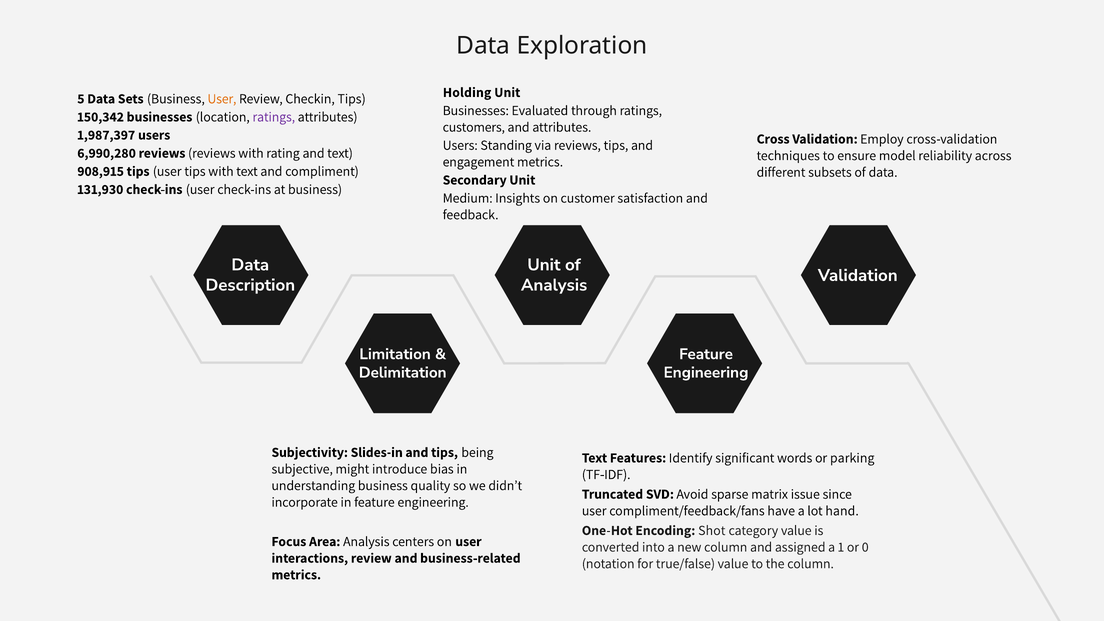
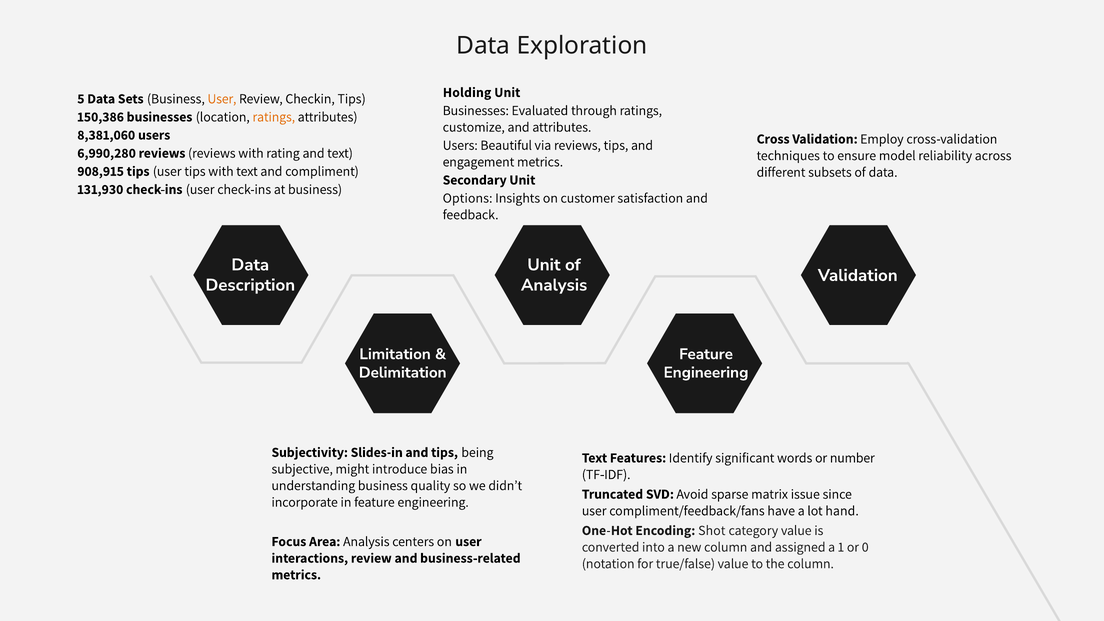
150,342: 150,342 -> 150,386
ratings at (274, 117) colour: purple -> orange
customers: customers -> customize
1,987,397: 1,987,397 -> 8,381,060
Standing: Standing -> Beautiful
Medium: Medium -> Options
parking: parking -> number
